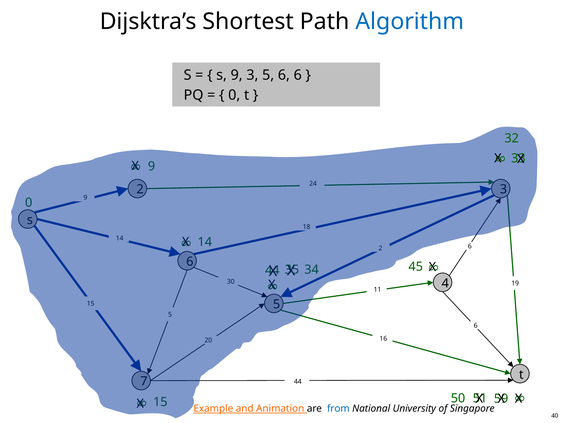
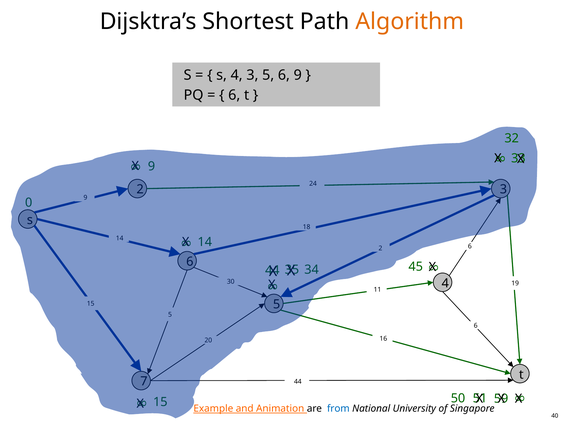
Algorithm colour: blue -> orange
s 9: 9 -> 4
6 6: 6 -> 9
0 at (234, 95): 0 -> 6
